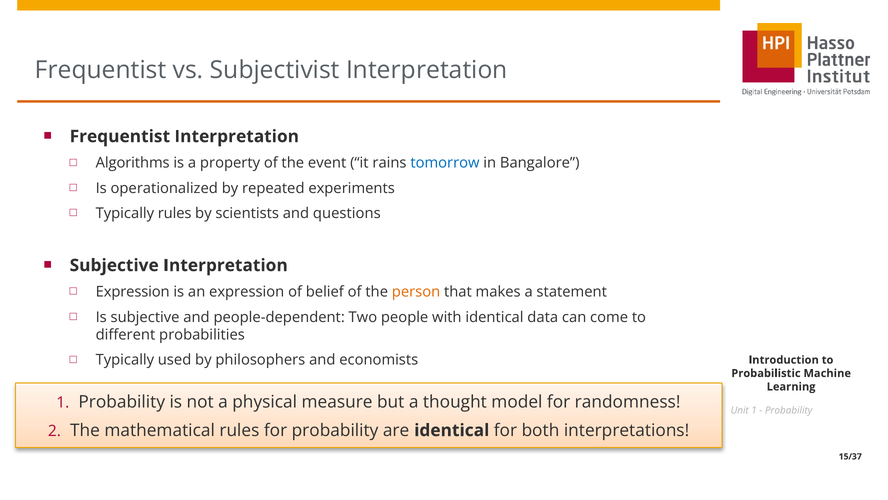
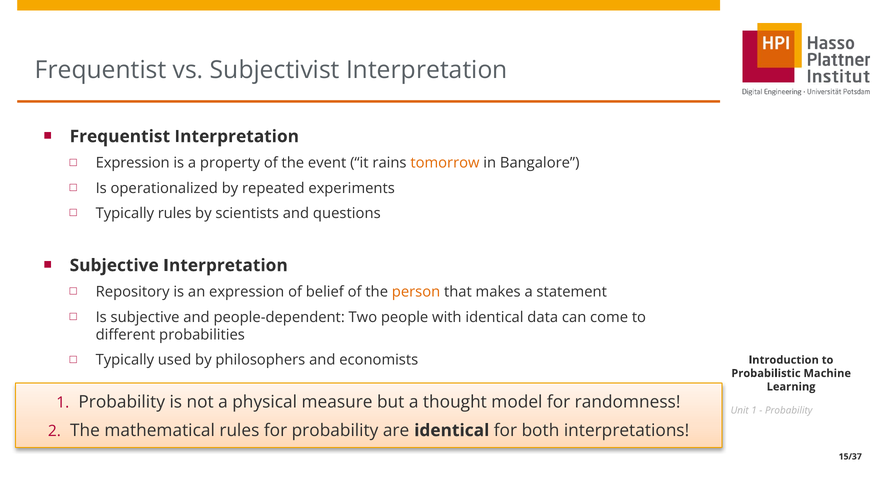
Algorithms at (133, 163): Algorithms -> Expression
tomorrow colour: blue -> orange
Expression at (133, 292): Expression -> Repository
